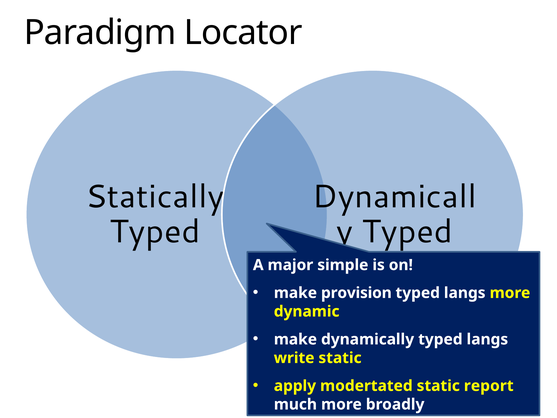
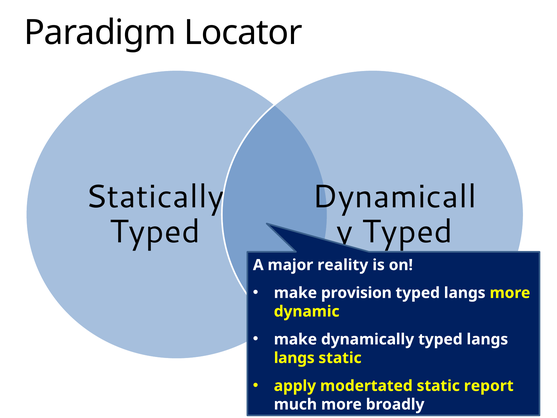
simple: simple -> reality
write at (294, 358): write -> langs
